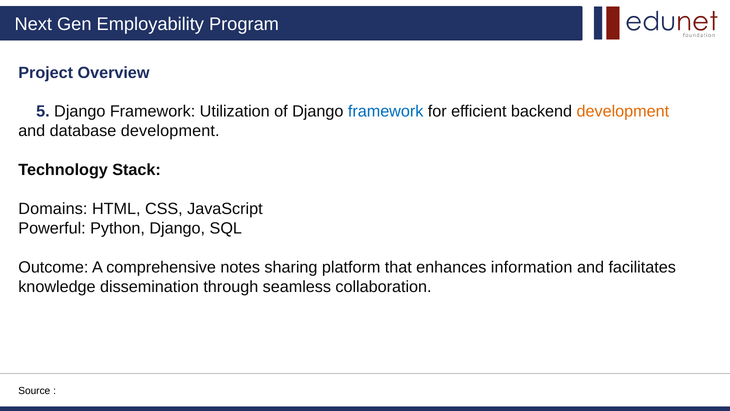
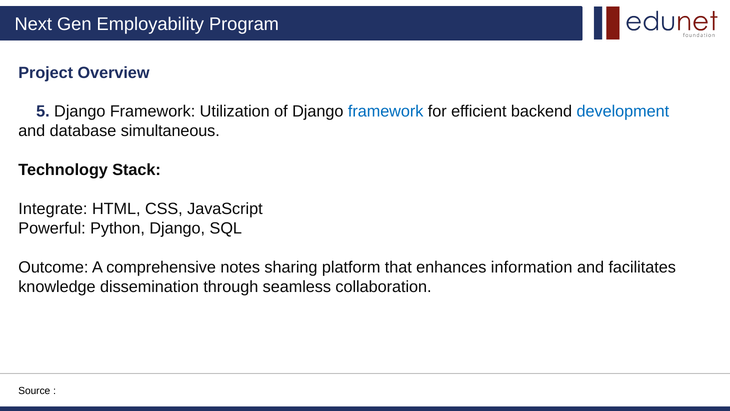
development at (623, 112) colour: orange -> blue
database development: development -> simultaneous
Domains: Domains -> Integrate
